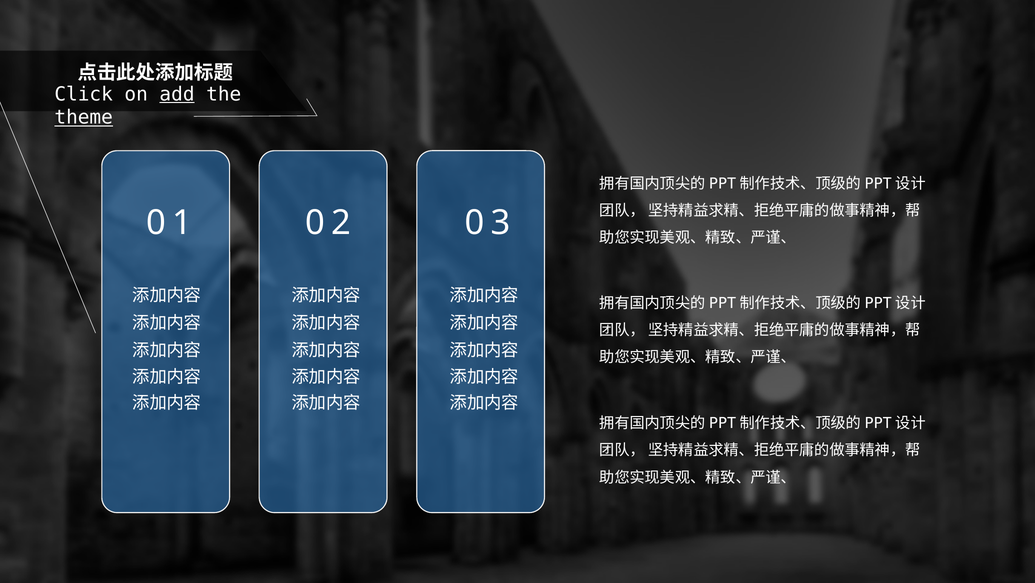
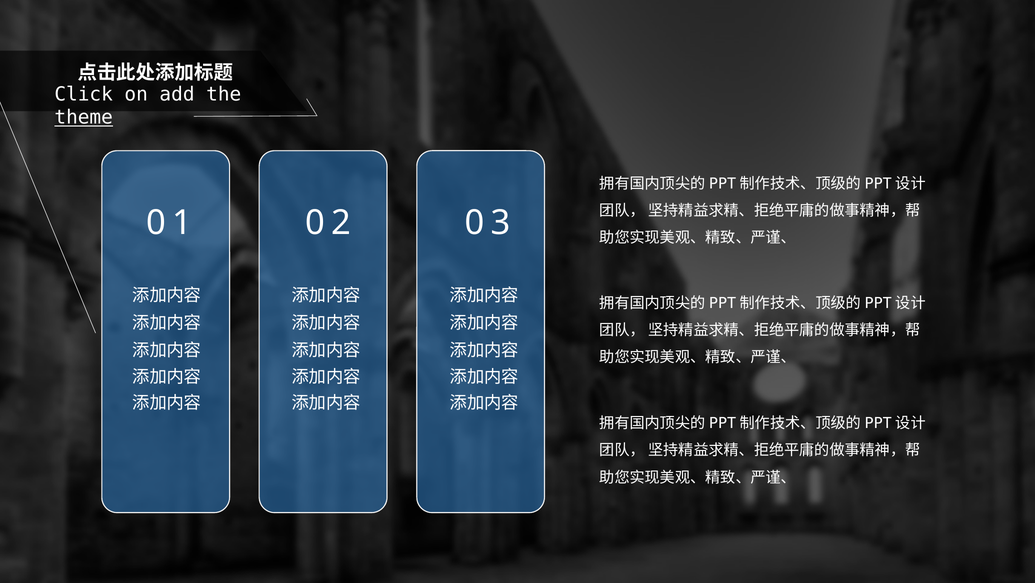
add underline: present -> none
